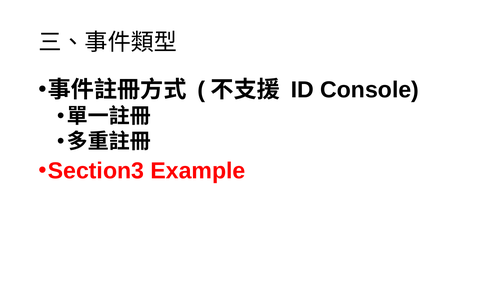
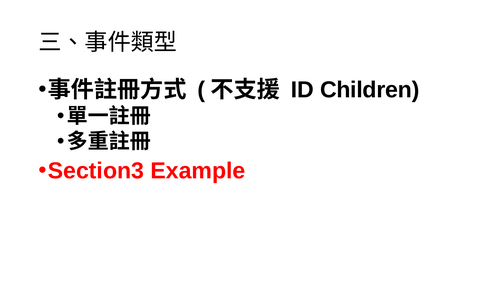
Console: Console -> Children
